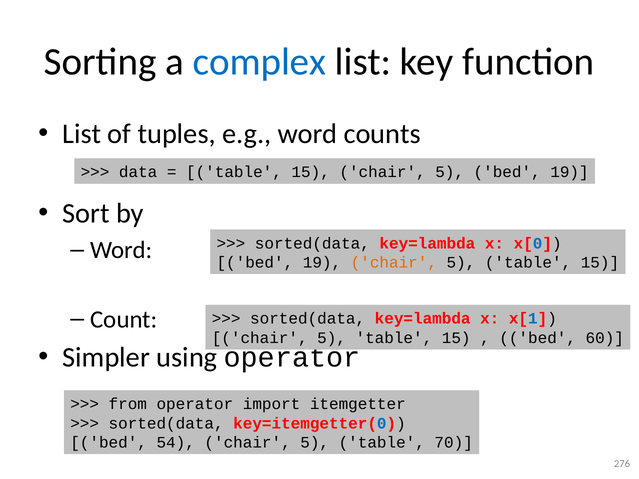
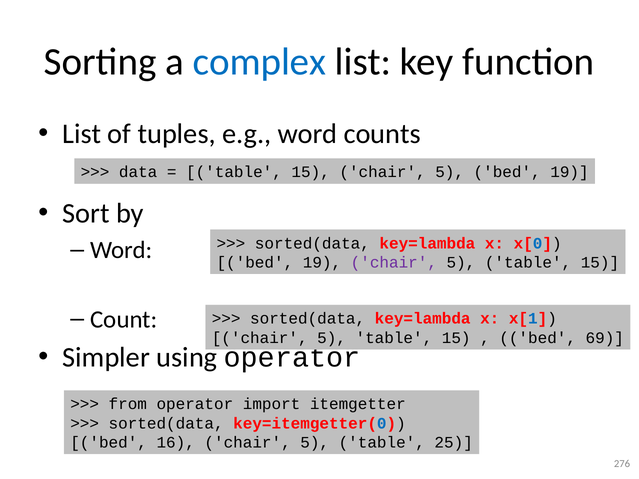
chair at (394, 263) colour: orange -> purple
60: 60 -> 69
54: 54 -> 16
70: 70 -> 25
